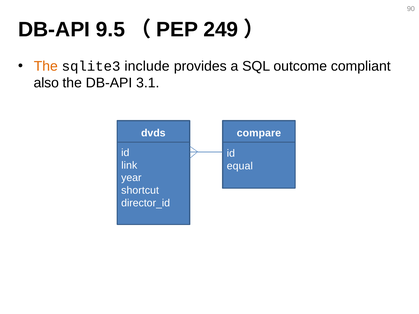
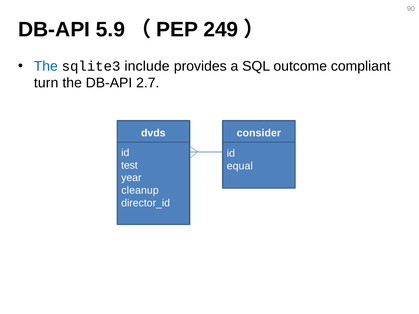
9.5: 9.5 -> 5.9
The at (46, 66) colour: orange -> blue
also: also -> turn
3.1: 3.1 -> 2.7
compare: compare -> consider
link: link -> test
shortcut: shortcut -> cleanup
